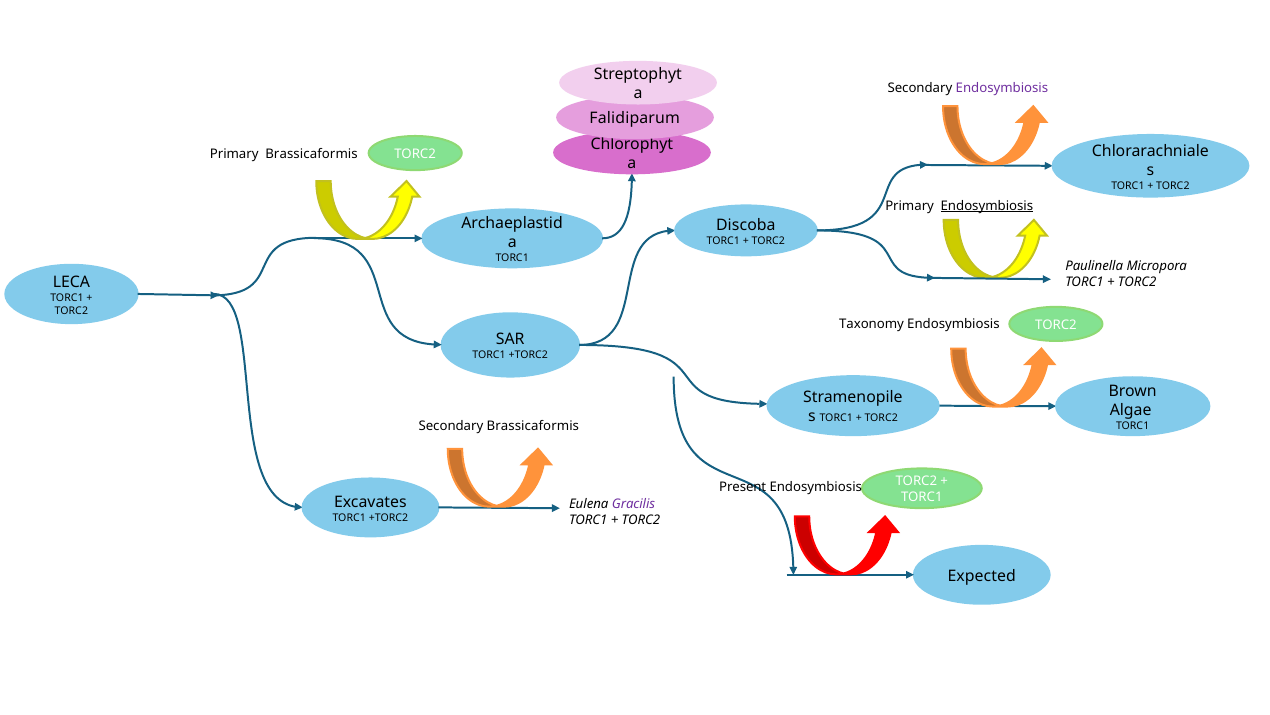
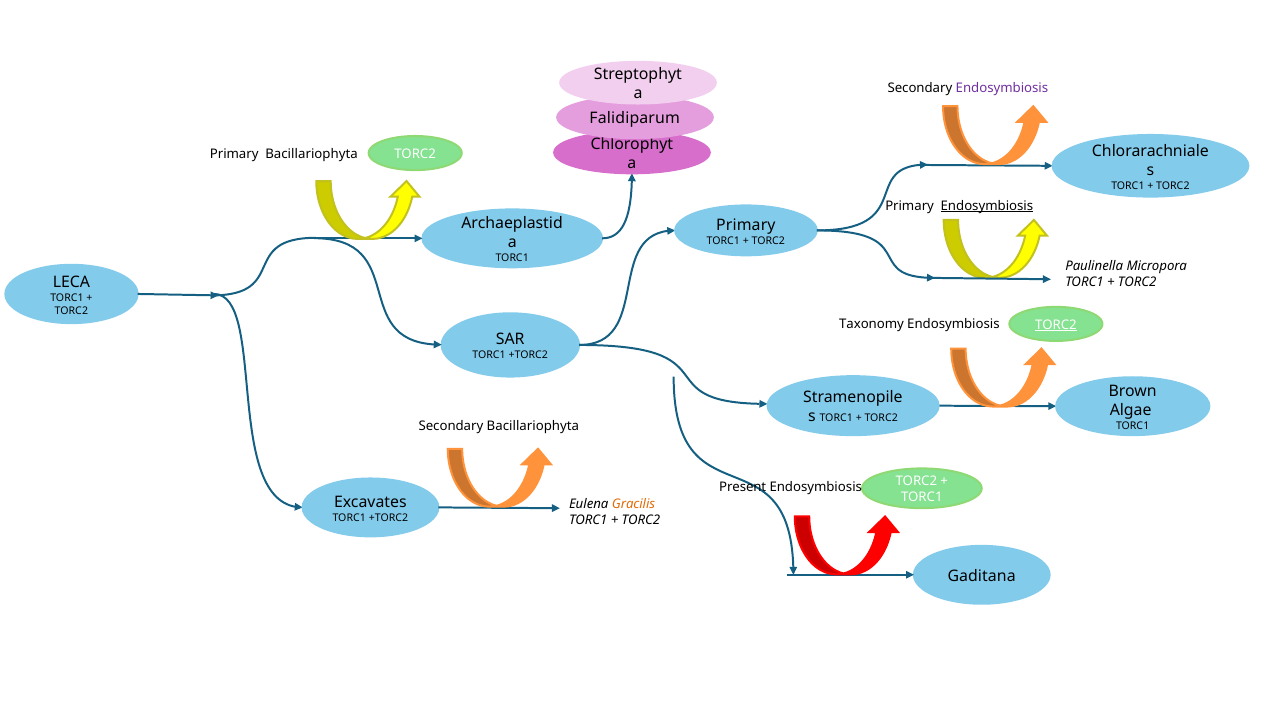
Primary Brassicaformis: Brassicaformis -> Bacillariophyta
Discoba at (746, 225): Discoba -> Primary
TORC2 at (1056, 325) underline: none -> present
Secondary Brassicaformis: Brassicaformis -> Bacillariophyta
Gracilis colour: purple -> orange
Expected: Expected -> Gaditana
